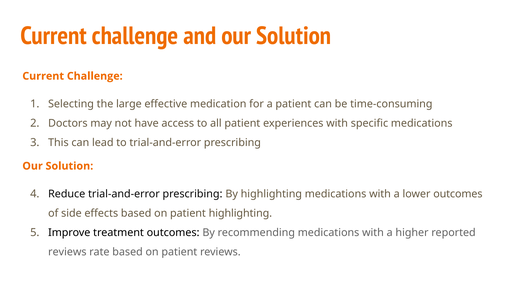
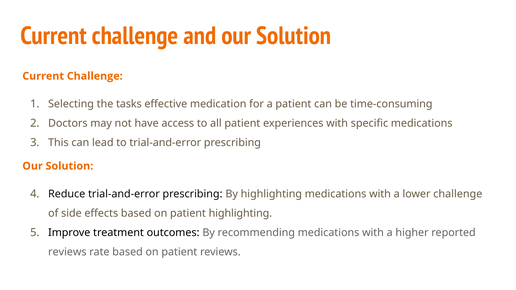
large: large -> tasks
lower outcomes: outcomes -> challenge
